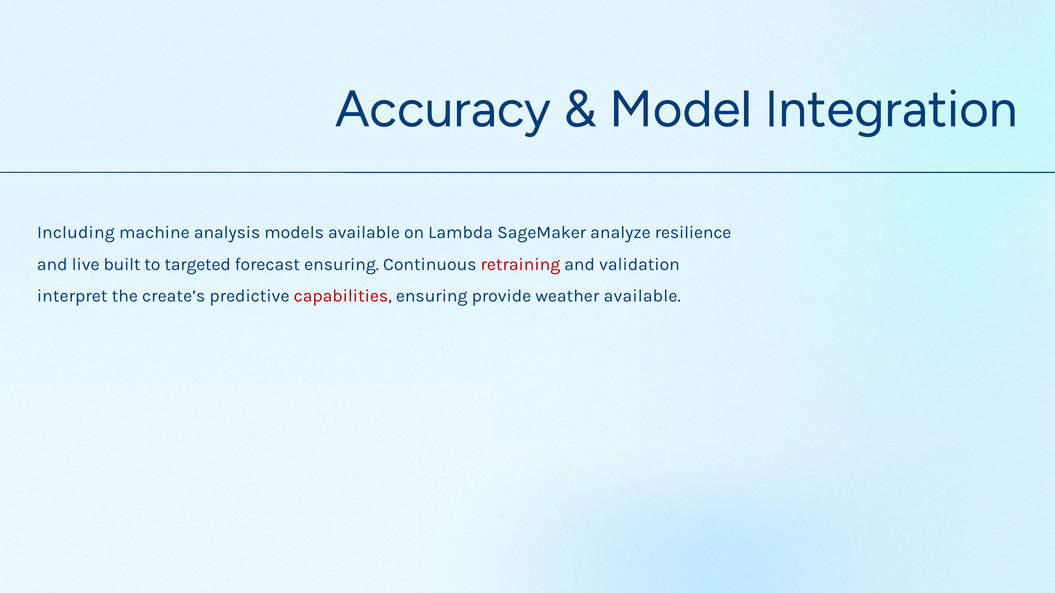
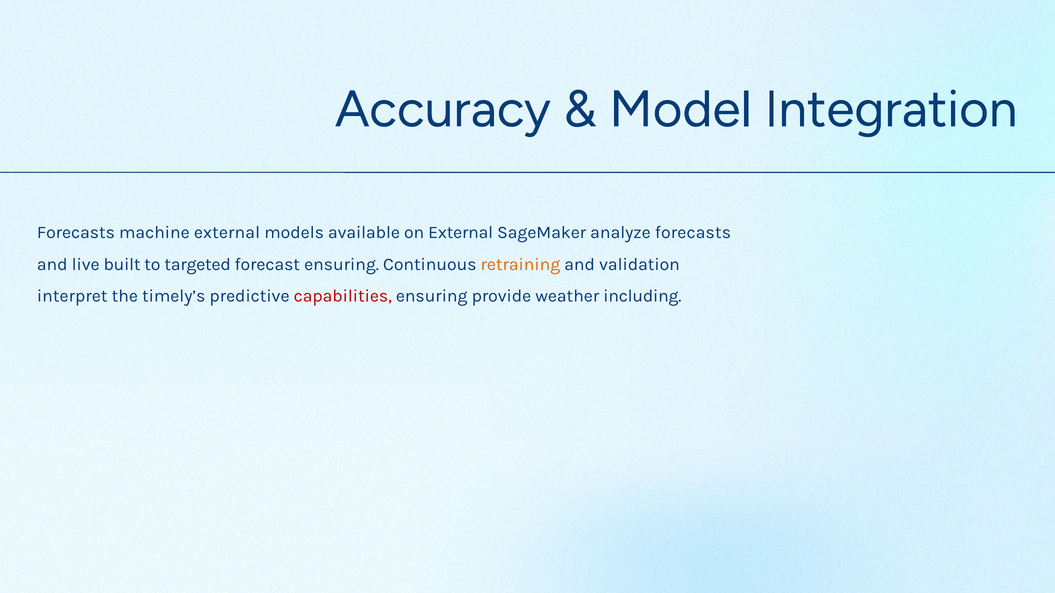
Including at (76, 233): Including -> Forecasts
machine analysis: analysis -> external
on Lambda: Lambda -> External
analyze resilience: resilience -> forecasts
retraining colour: red -> orange
create’s: create’s -> timely’s
weather available: available -> including
